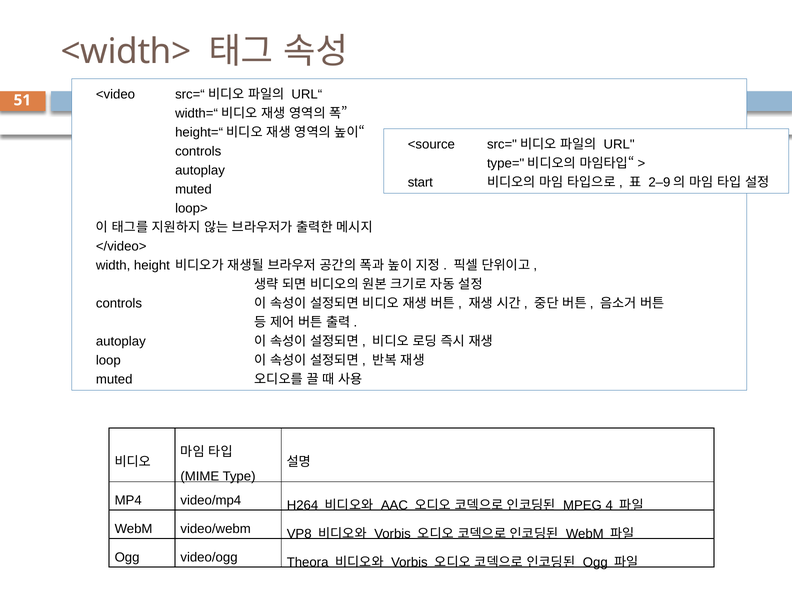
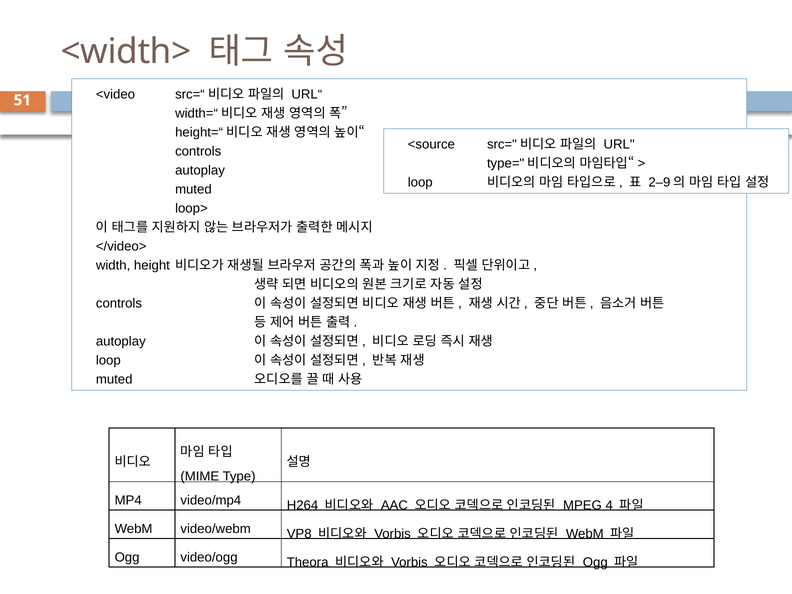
start at (420, 182): start -> loop
